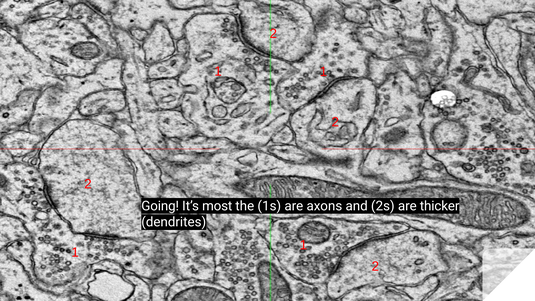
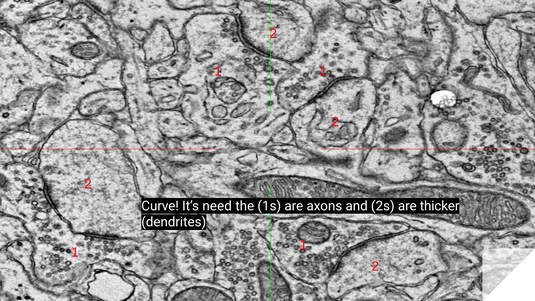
Going: Going -> Curve
most: most -> need
